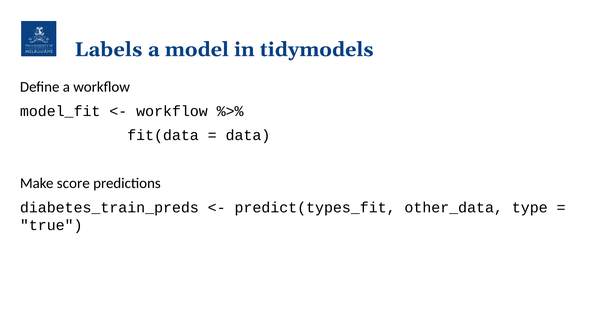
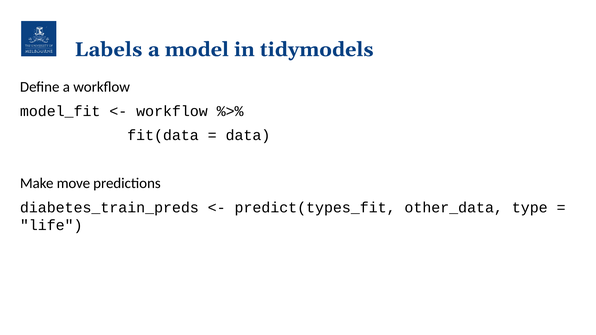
score: score -> move
true: true -> life
